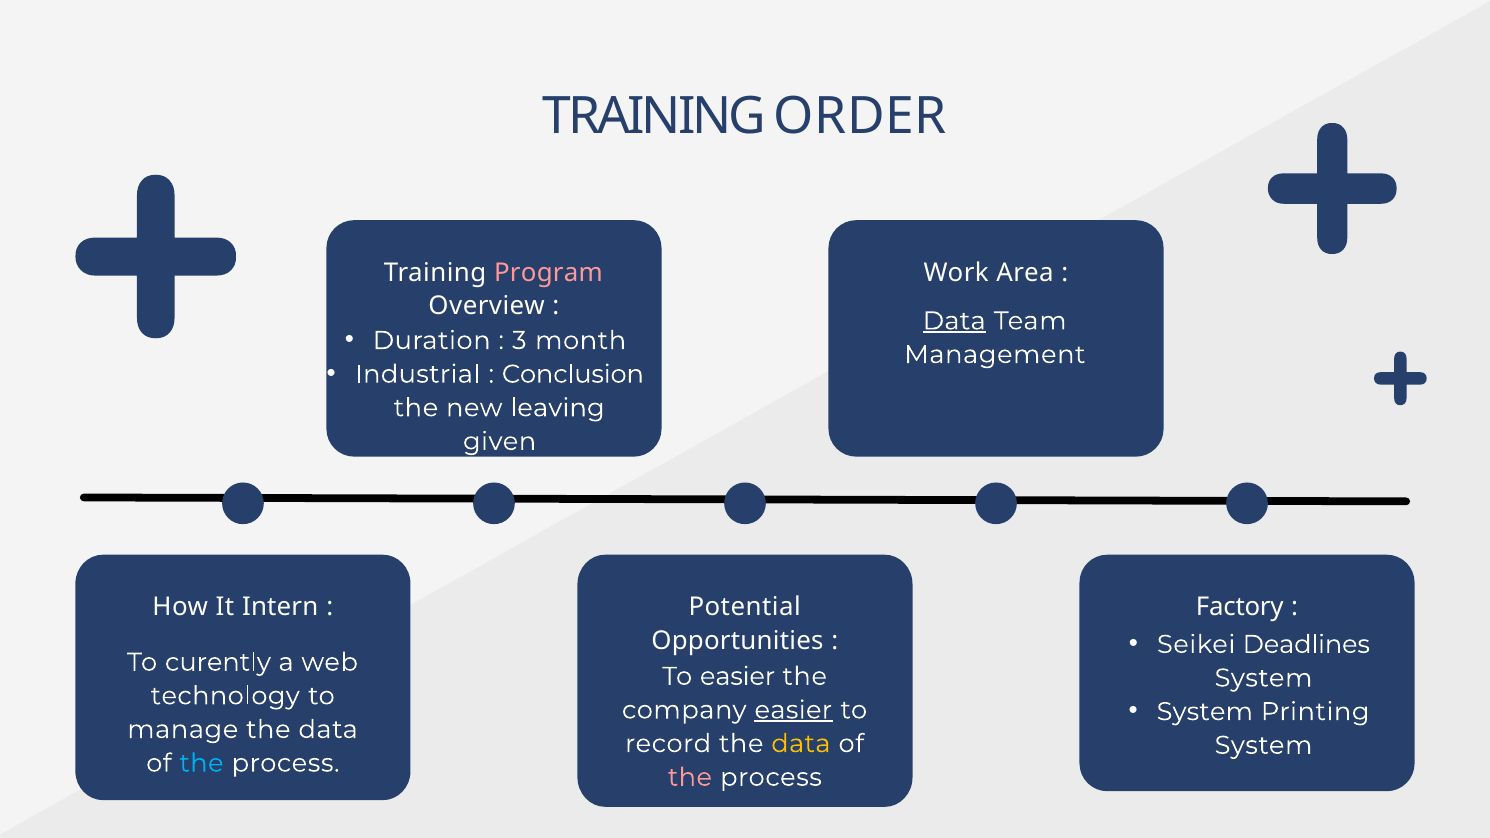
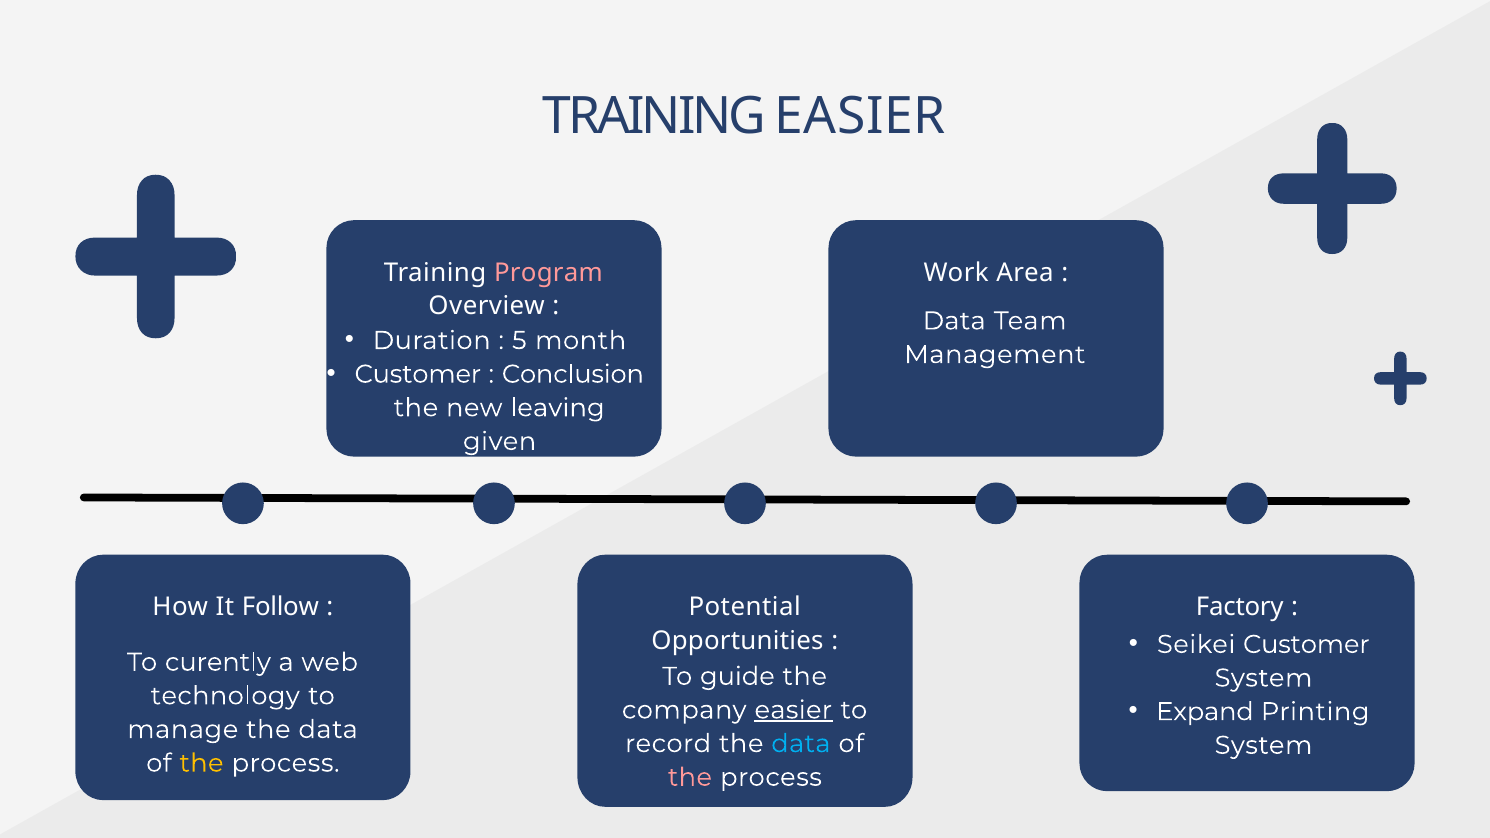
TRAINING ORDER: ORDER -> EASIER
Data at (954, 321) underline: present -> none
3: 3 -> 5
Industrial at (418, 374): Industrial -> Customer
Intern: Intern -> Follow
Seikei Deadlines: Deadlines -> Customer
To easier: easier -> guide
System at (1205, 712): System -> Expand
data at (801, 744) colour: yellow -> light blue
the at (201, 763) colour: light blue -> yellow
